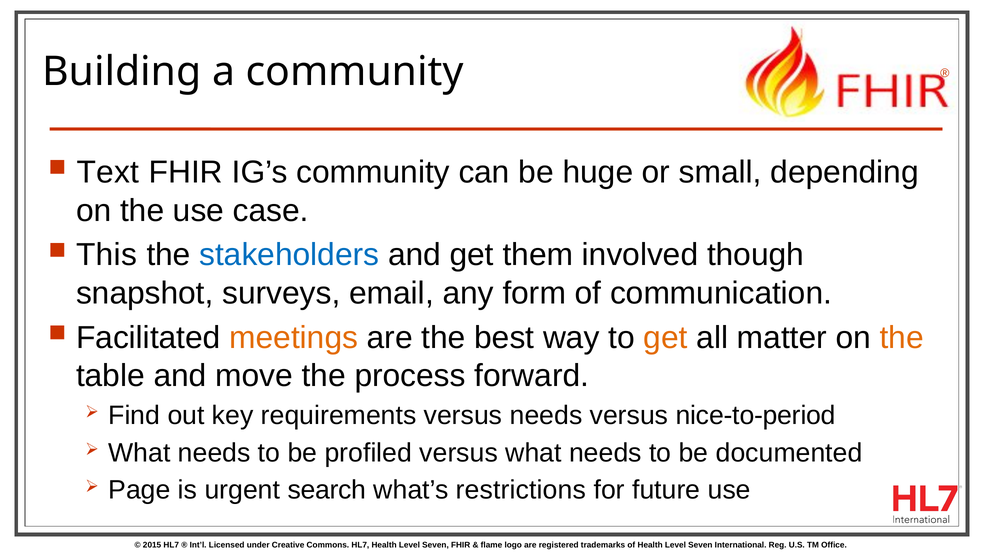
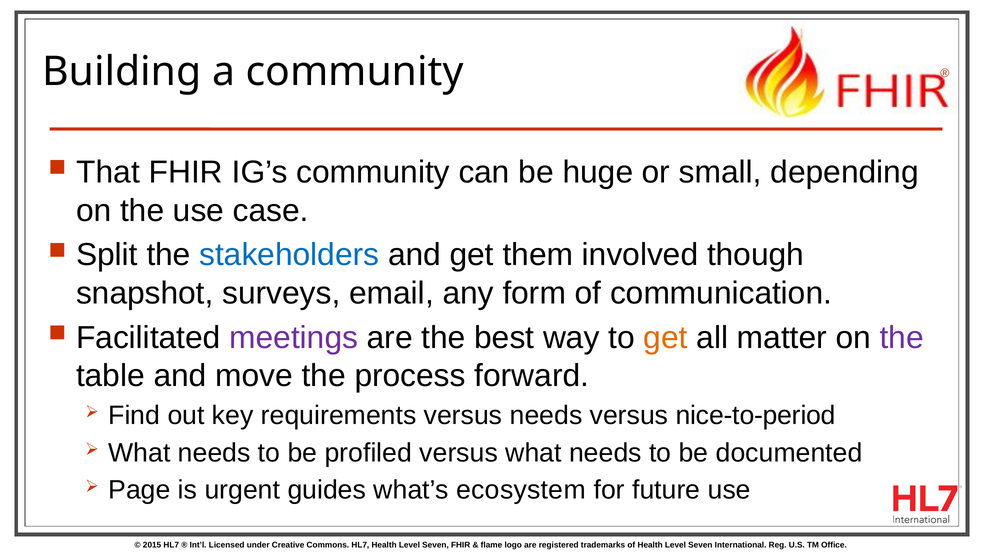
Text: Text -> That
This: This -> Split
meetings colour: orange -> purple
the at (902, 338) colour: orange -> purple
search: search -> guides
restrictions: restrictions -> ecosystem
